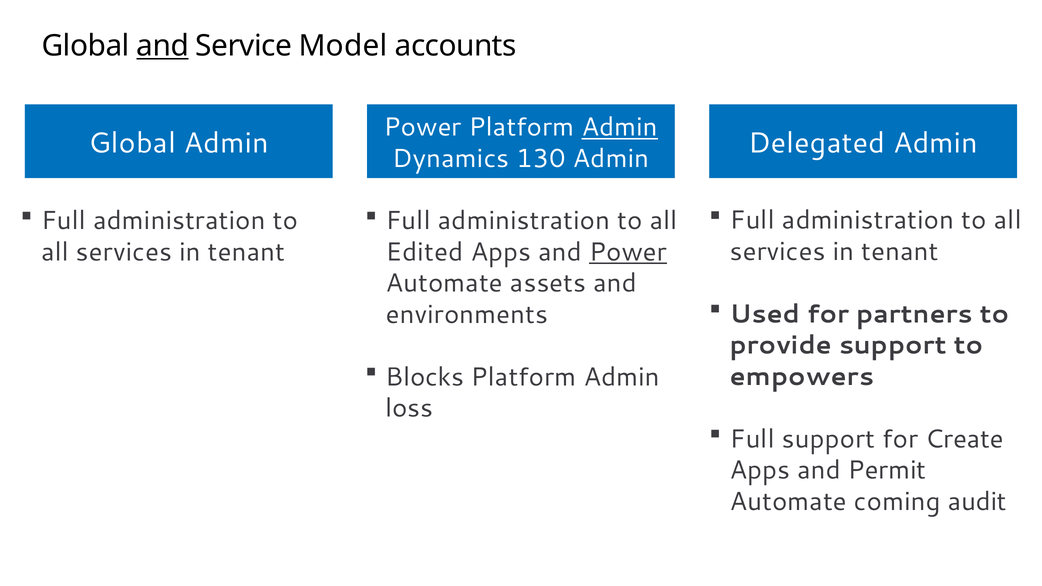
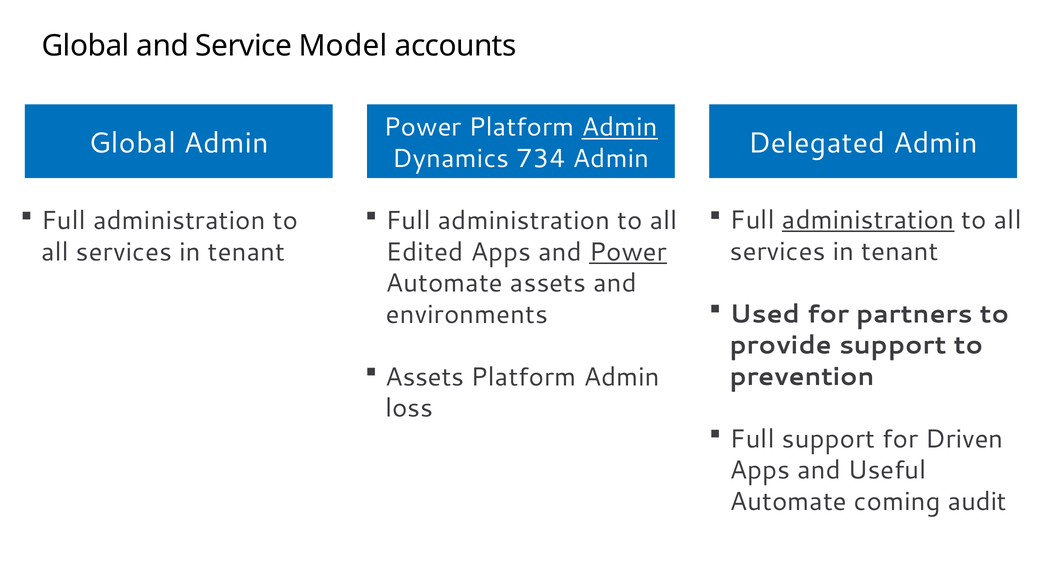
and at (163, 46) underline: present -> none
130: 130 -> 734
administration at (868, 220) underline: none -> present
Blocks at (425, 377): Blocks -> Assets
empowers: empowers -> prevention
Create: Create -> Driven
Permit: Permit -> Useful
